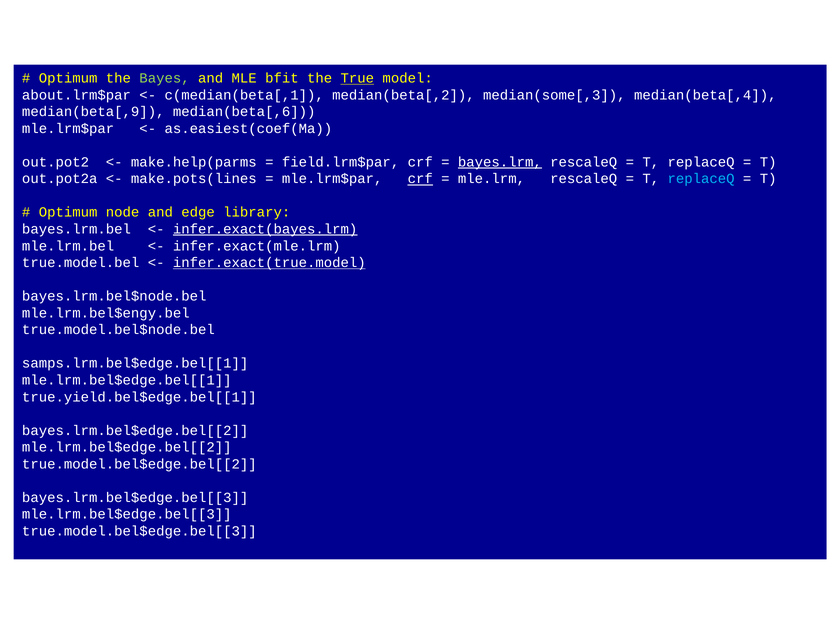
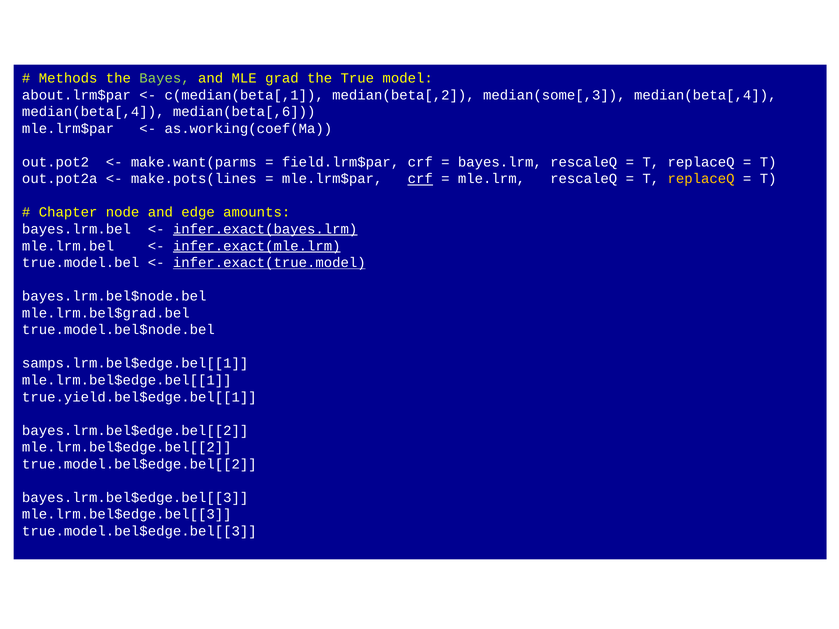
Optimum at (68, 78): Optimum -> Methods
bfit: bfit -> grad
True underline: present -> none
median(beta[,9 at (93, 112): median(beta[,9 -> median(beta[,4
as.easiest(coef(Ma: as.easiest(coef(Ma -> as.working(coef(Ma
make.help(parms: make.help(parms -> make.want(parms
bayes.lrm underline: present -> none
replaceQ at (701, 179) colour: light blue -> yellow
Optimum at (68, 212): Optimum -> Chapter
library: library -> amounts
infer.exact(mle.lrm underline: none -> present
mle.lrm.bel$engy.bel: mle.lrm.bel$engy.bel -> mle.lrm.bel$grad.bel
